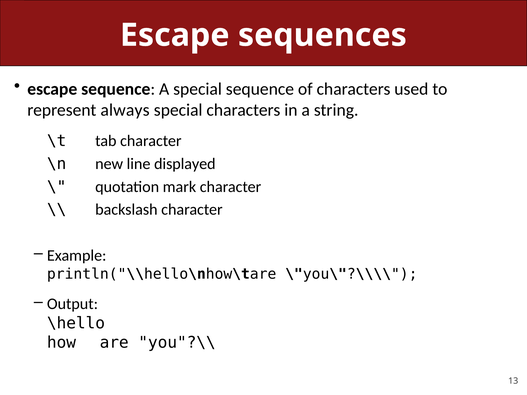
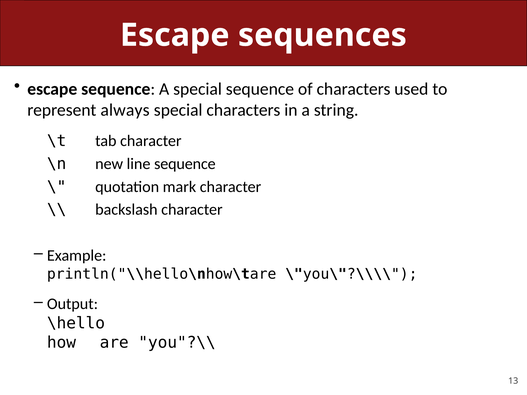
line displayed: displayed -> sequence
